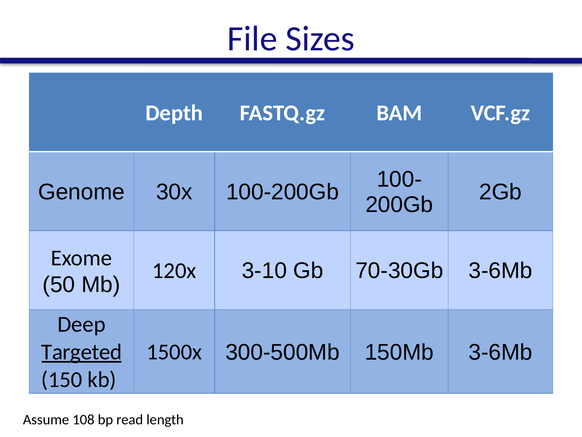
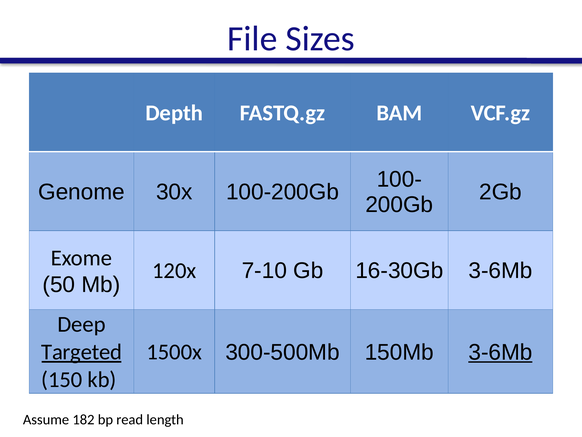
3-10: 3-10 -> 7-10
70-30Gb: 70-30Gb -> 16-30Gb
3-6Mb at (501, 352) underline: none -> present
108: 108 -> 182
